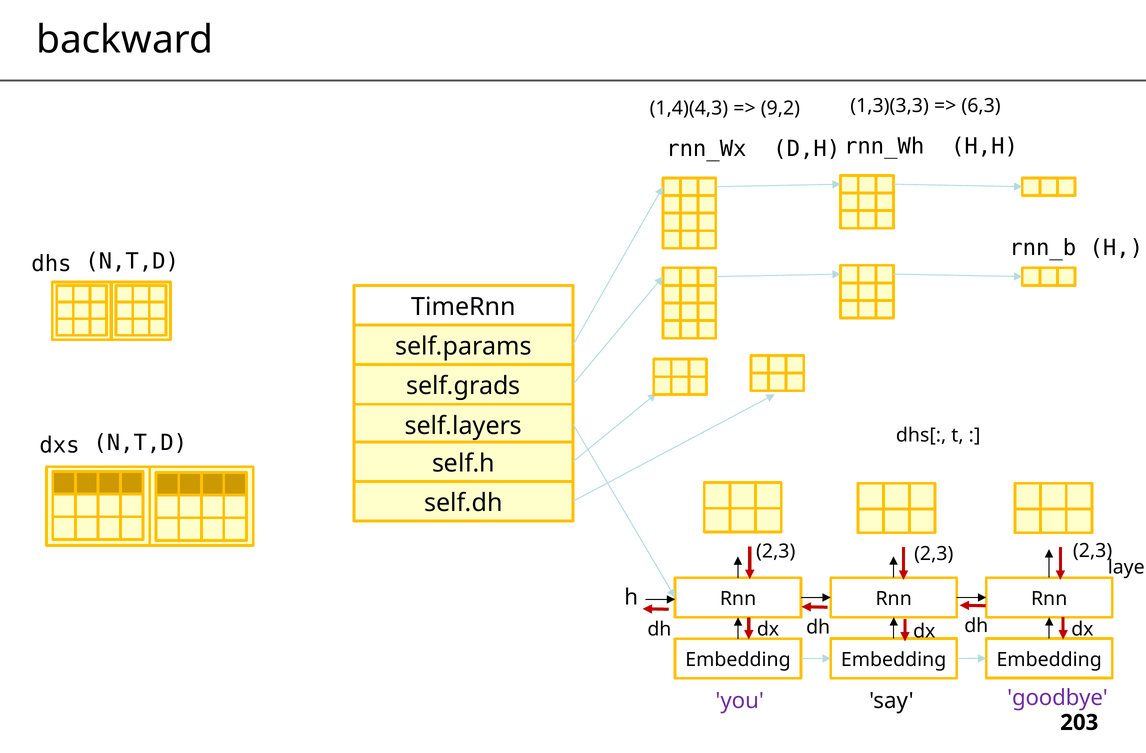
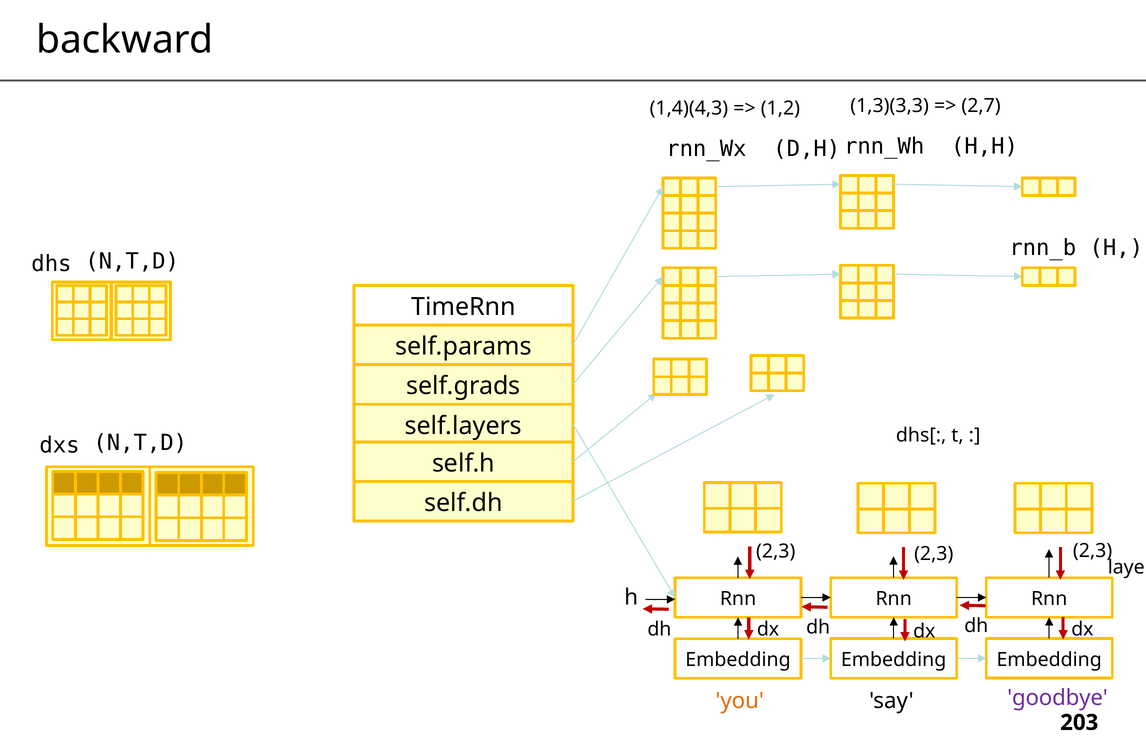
9,2: 9,2 -> 1,2
6,3: 6,3 -> 2,7
you colour: purple -> orange
